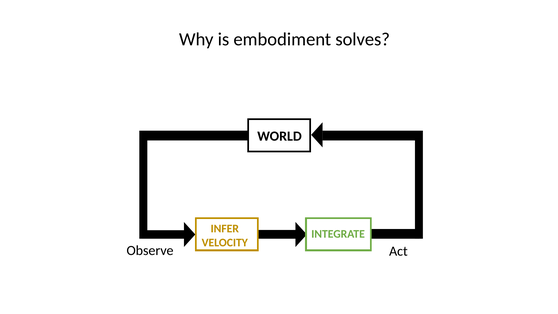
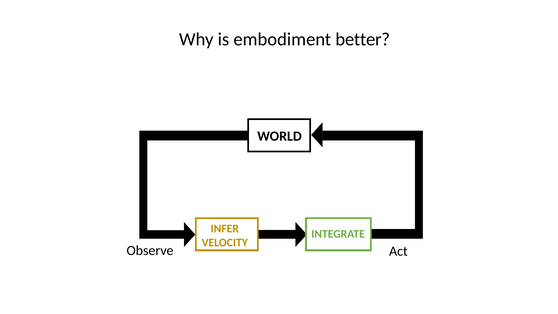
solves: solves -> better
